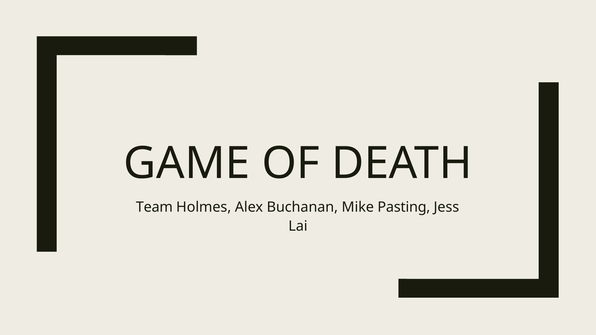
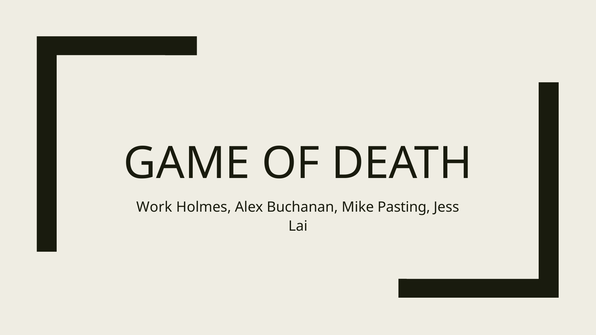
Team: Team -> Work
